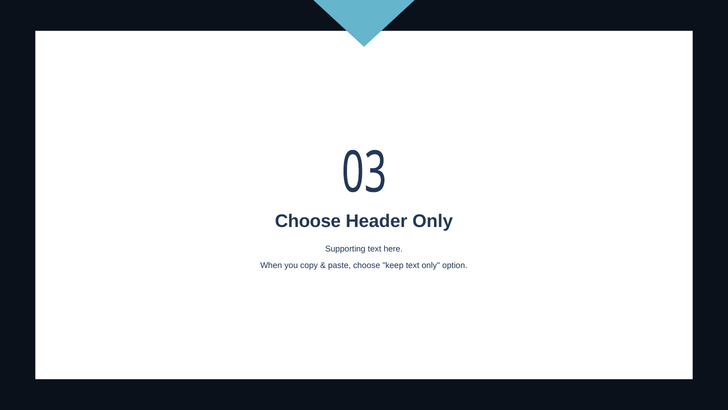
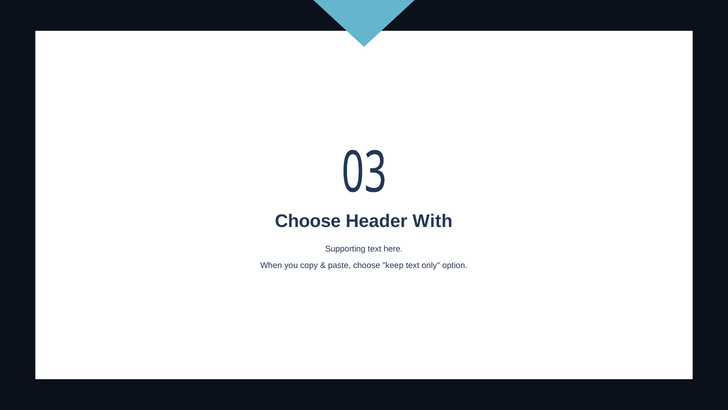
Header Only: Only -> With
